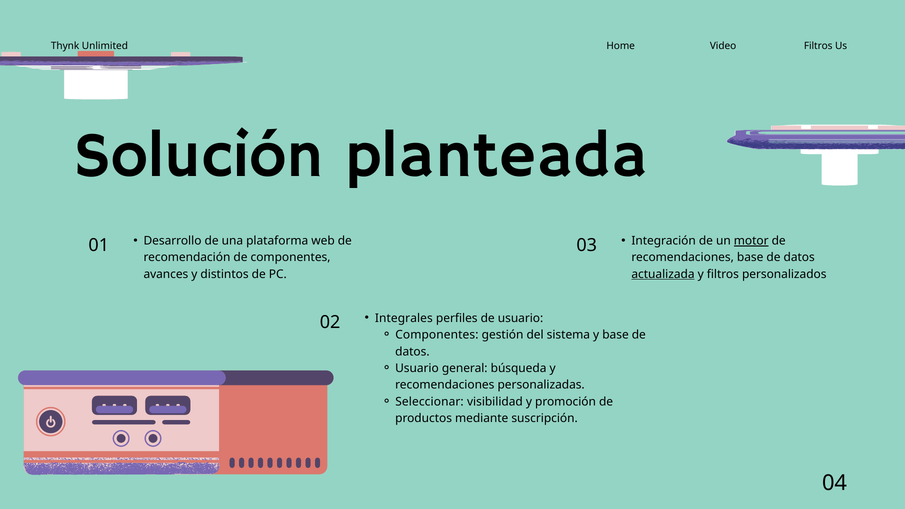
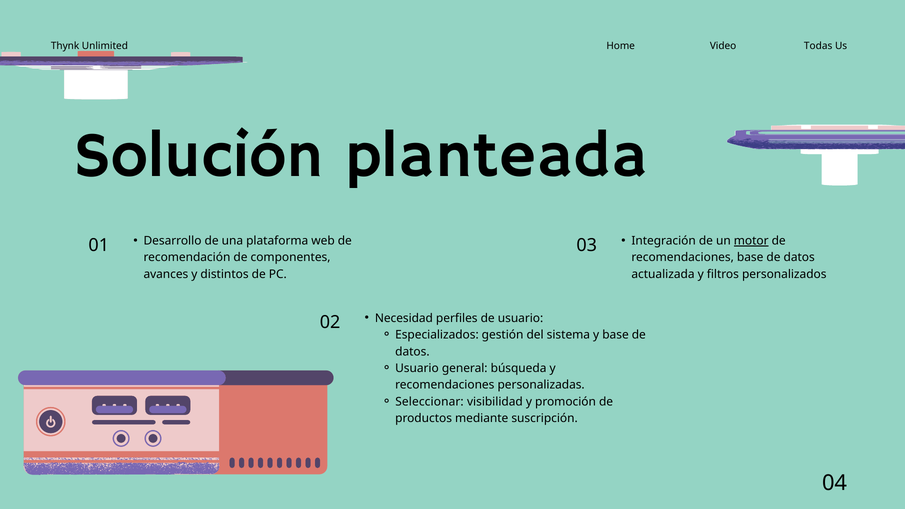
Video Filtros: Filtros -> Todas
actualizada underline: present -> none
Integrales: Integrales -> Necesidad
Componentes at (437, 335): Componentes -> Especializados
